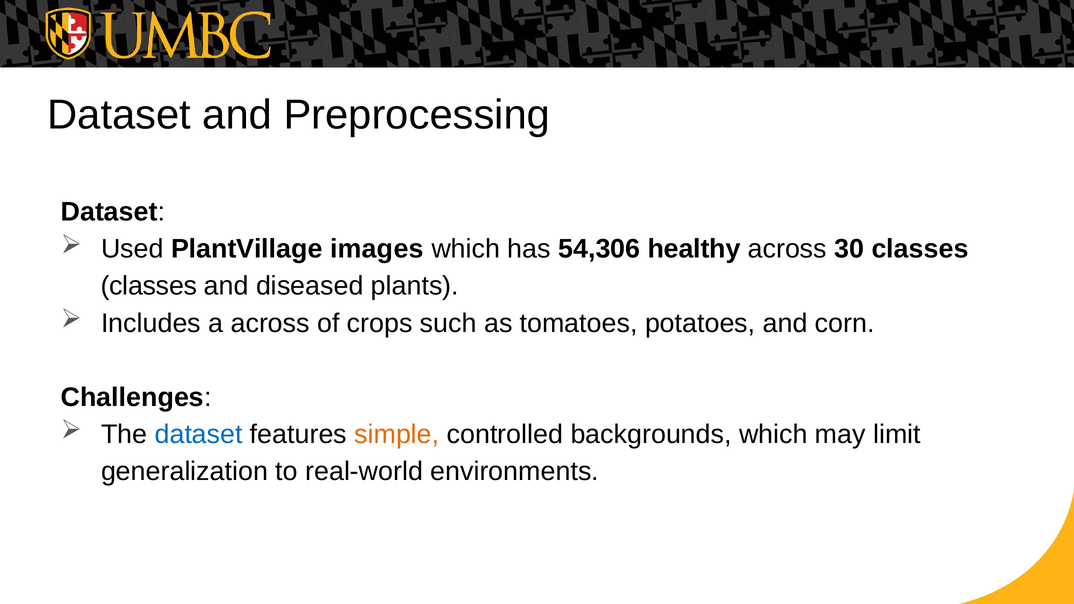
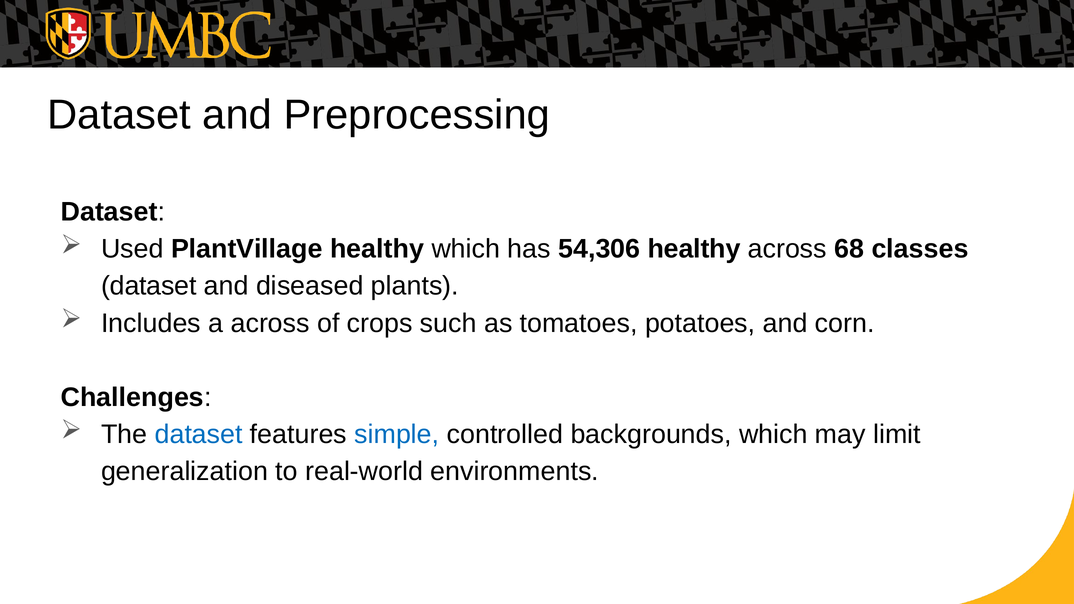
PlantVillage images: images -> healthy
30: 30 -> 68
classes at (149, 286): classes -> dataset
simple colour: orange -> blue
